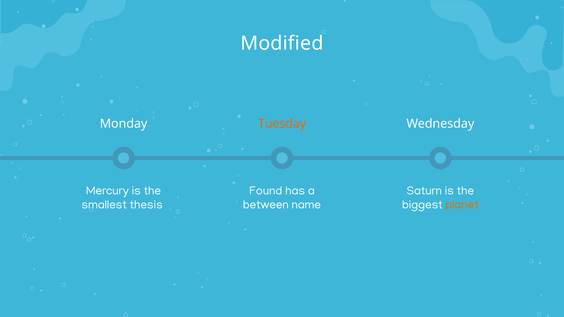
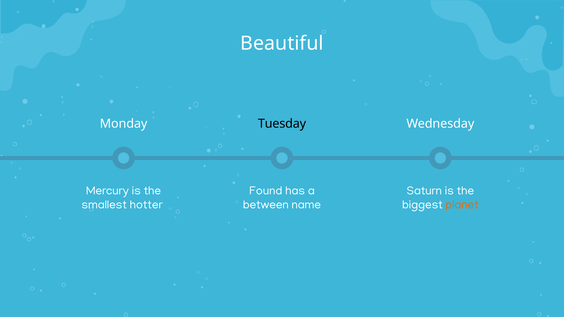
Modified: Modified -> Beautiful
Tuesday colour: orange -> black
thesis: thesis -> hotter
